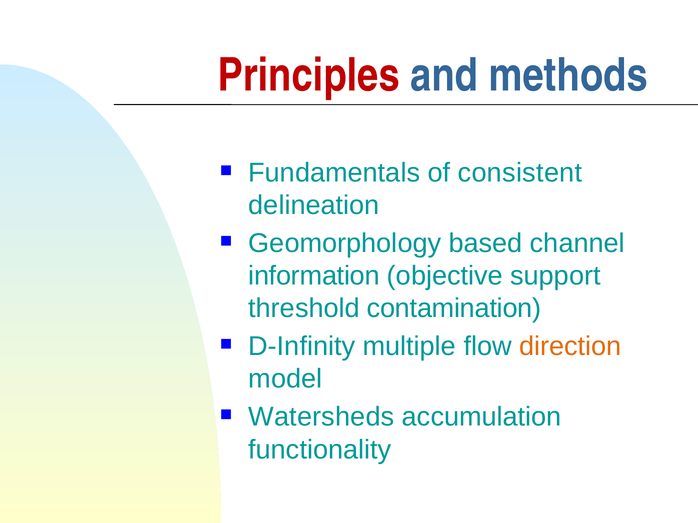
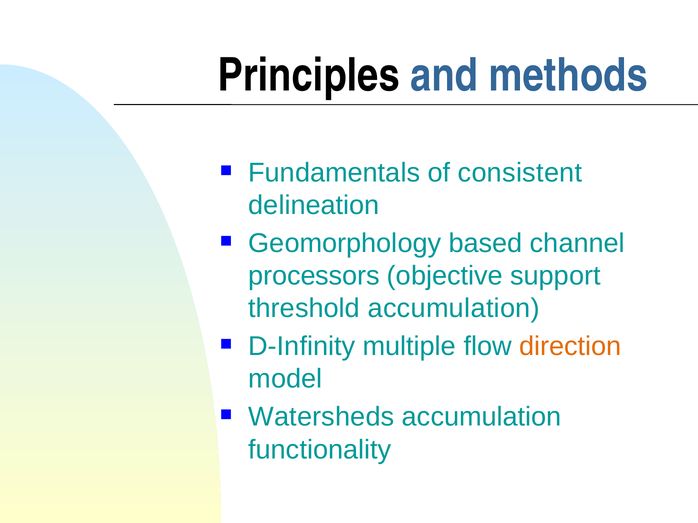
Principles colour: red -> black
information: information -> processors
threshold contamination: contamination -> accumulation
